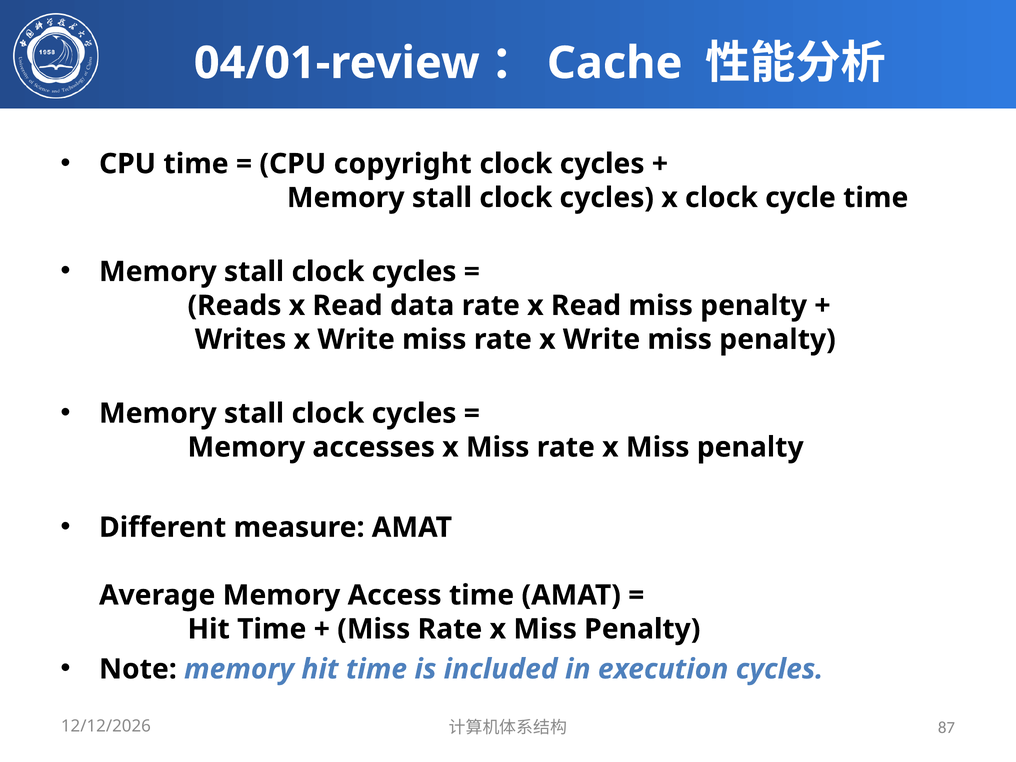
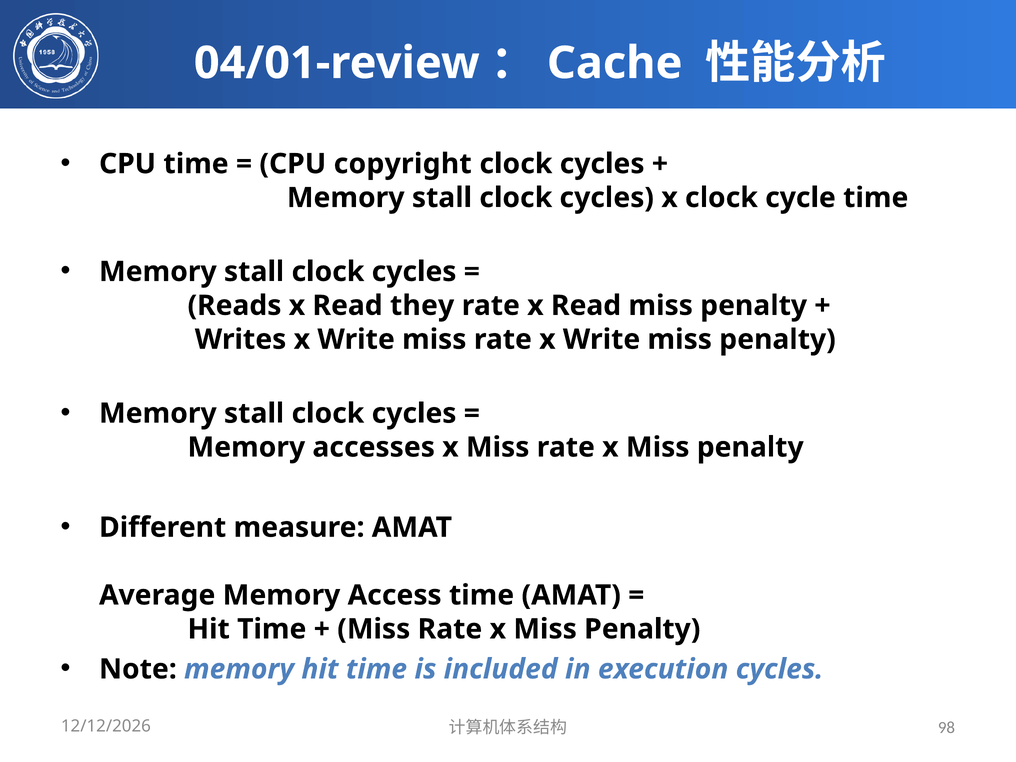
data: data -> they
87: 87 -> 98
